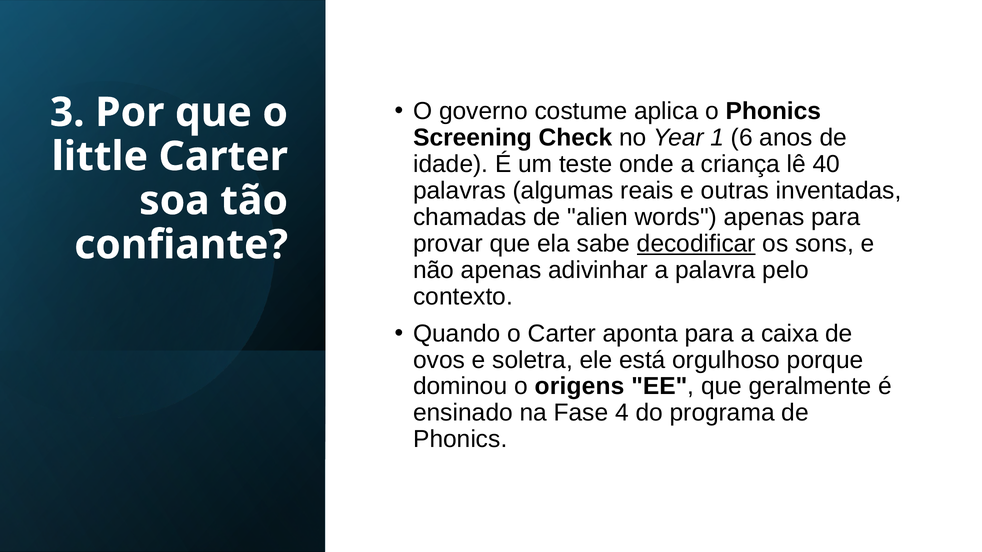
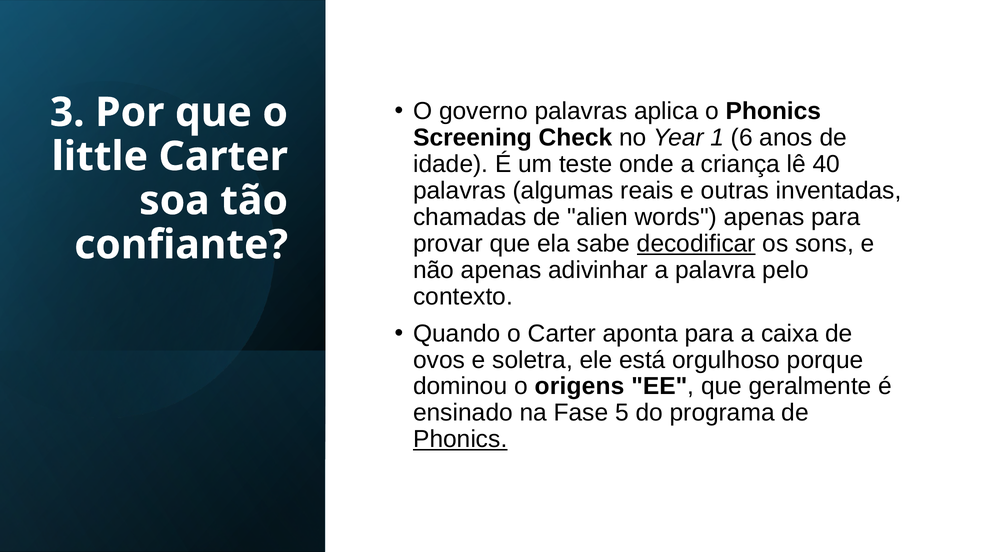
governo costume: costume -> palavras
4: 4 -> 5
Phonics at (460, 440) underline: none -> present
